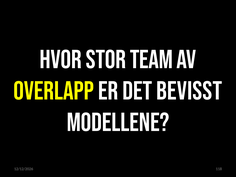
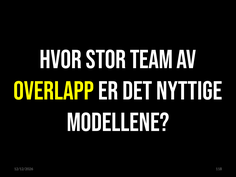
BEVISST: BEVISST -> NYTTIGE
